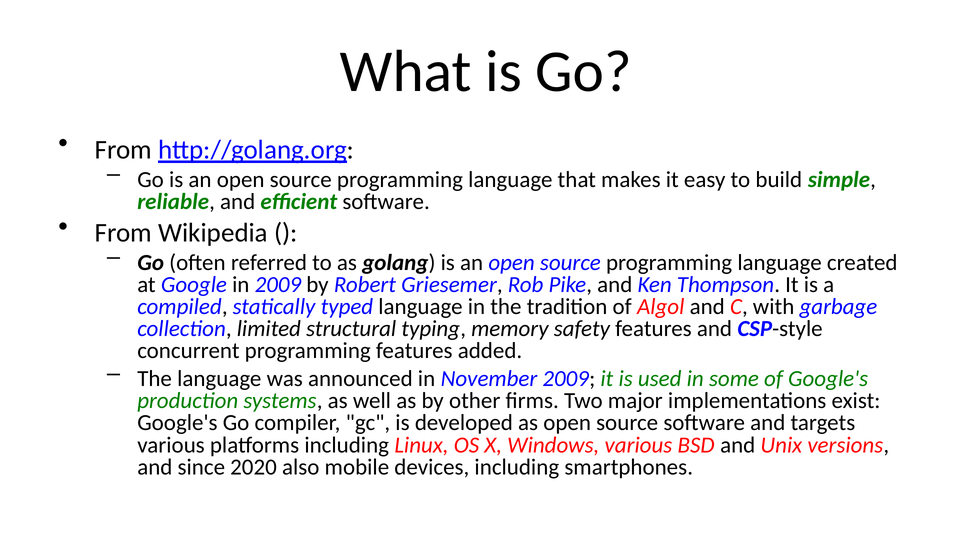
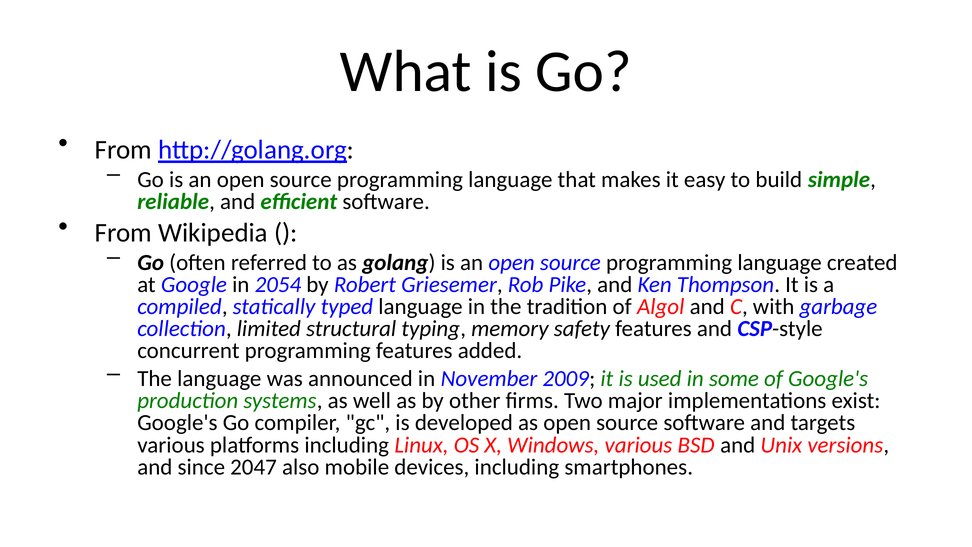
in 2009: 2009 -> 2054
2020: 2020 -> 2047
